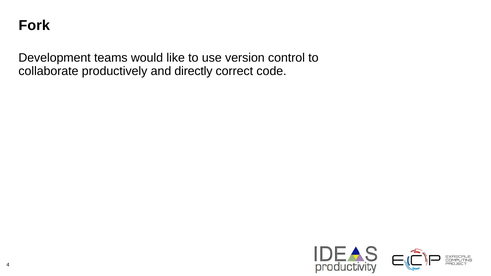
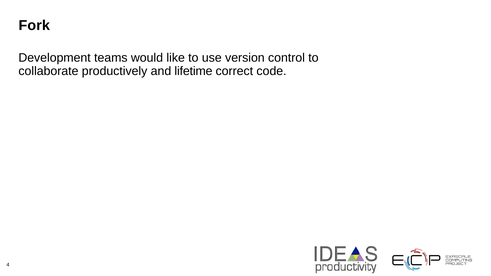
directly: directly -> lifetime
